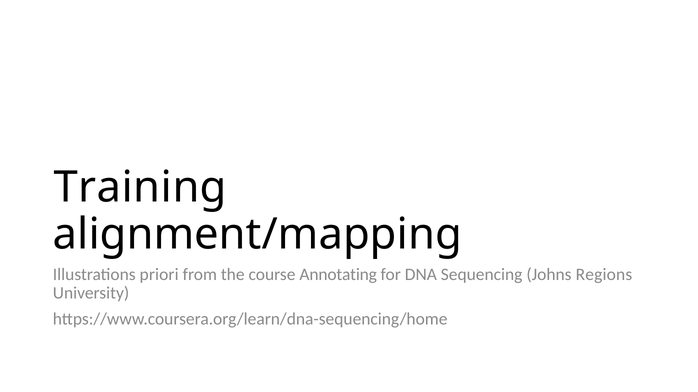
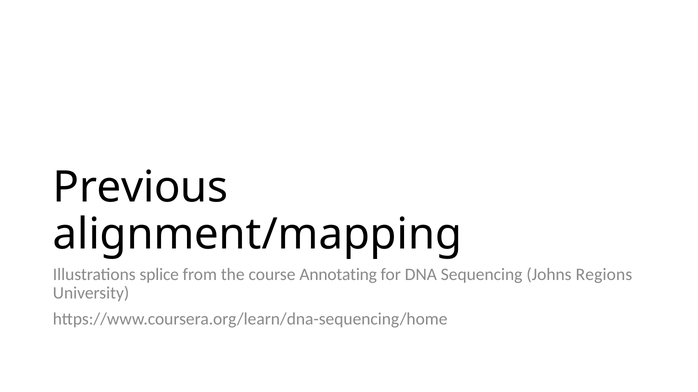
Training: Training -> Previous
priori: priori -> splice
